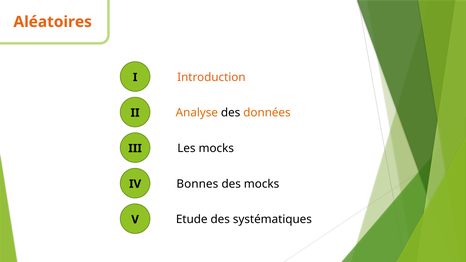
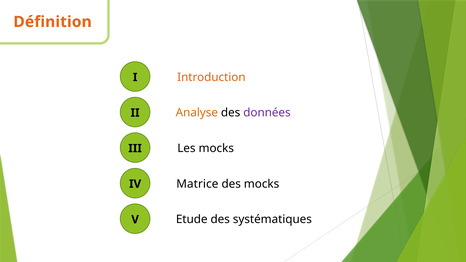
Aléatoires: Aléatoires -> Définition
données colour: orange -> purple
Bonnes: Bonnes -> Matrice
